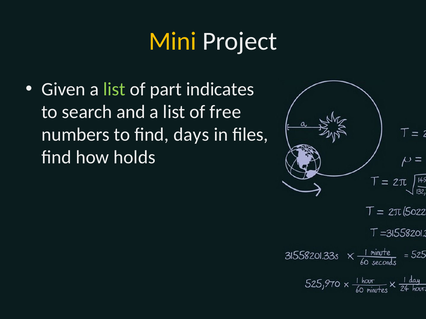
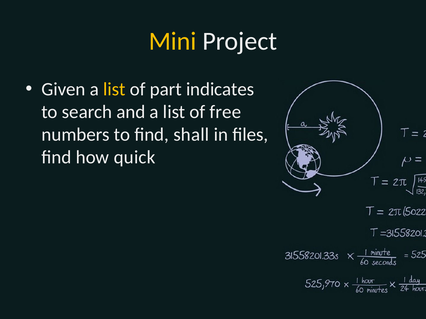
list at (114, 89) colour: light green -> yellow
days: days -> shall
holds: holds -> quick
